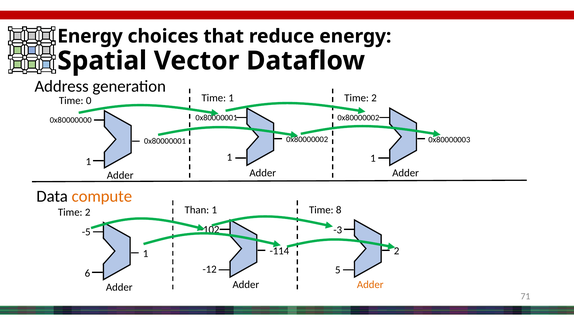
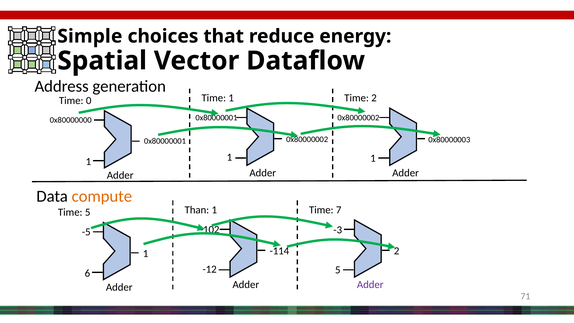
Energy at (90, 36): Energy -> Simple
8: 8 -> 7
2 at (88, 212): 2 -> 5
Adder at (370, 284) colour: orange -> purple
